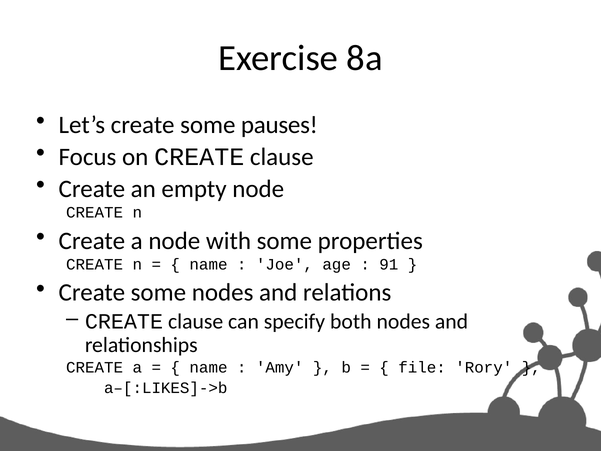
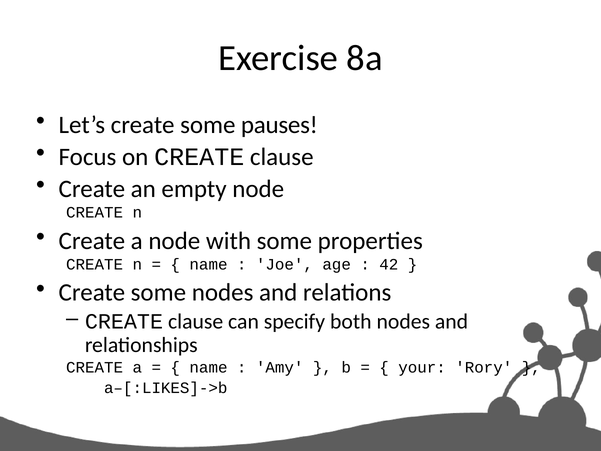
91: 91 -> 42
file: file -> your
